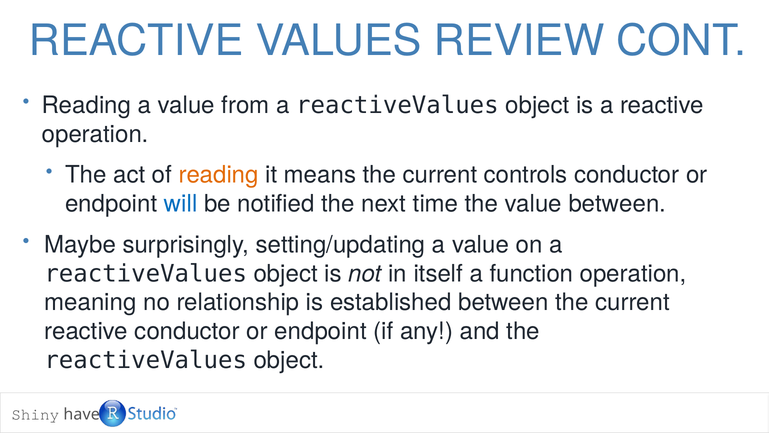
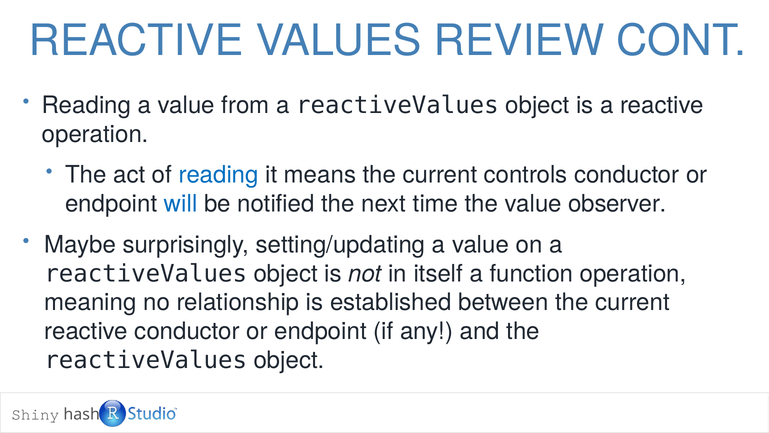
reading at (219, 175) colour: orange -> blue
value between: between -> observer
have: have -> hash
